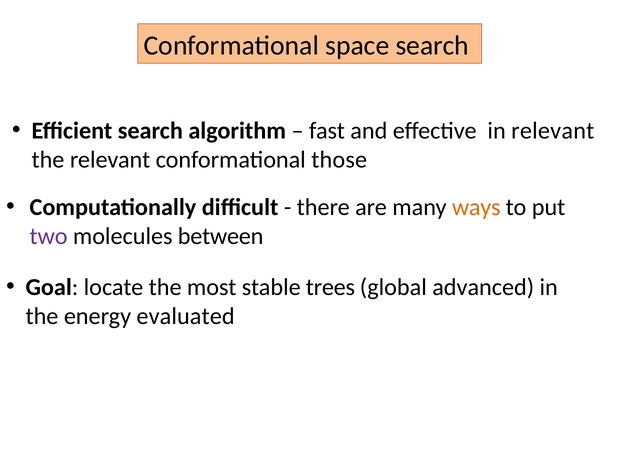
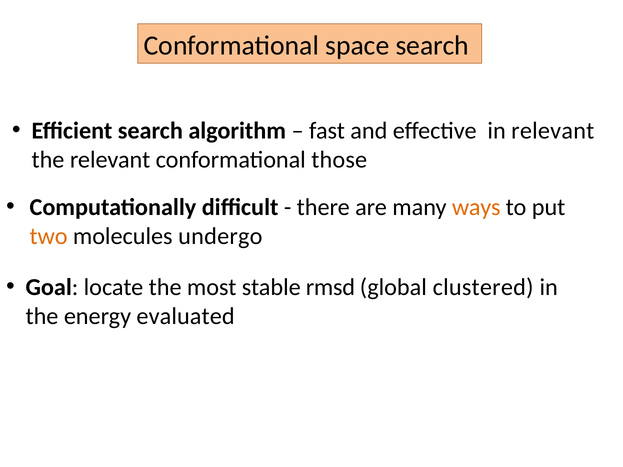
two colour: purple -> orange
between: between -> undergo
trees: trees -> rmsd
advanced: advanced -> clustered
